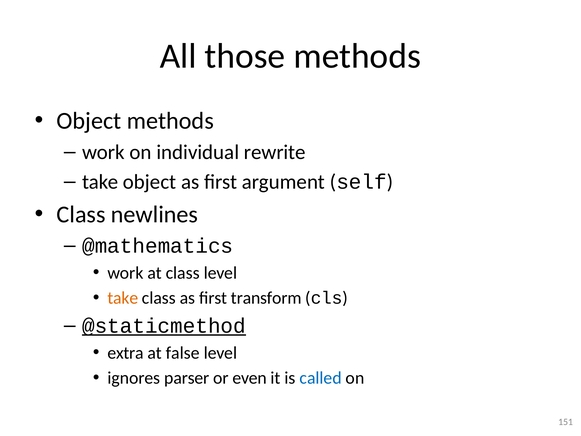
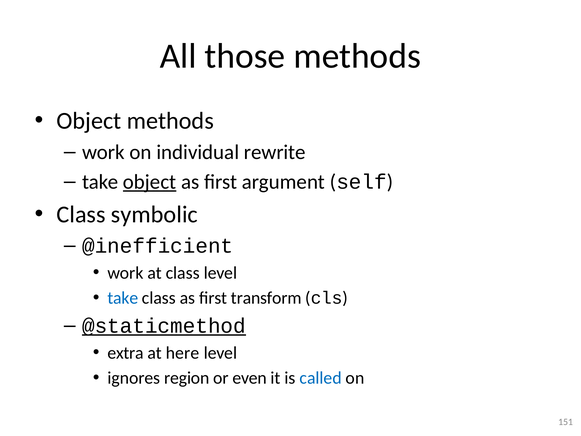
object at (150, 182) underline: none -> present
newlines: newlines -> symbolic
@mathematics: @mathematics -> @inefficient
take at (123, 298) colour: orange -> blue
false: false -> here
parser: parser -> region
